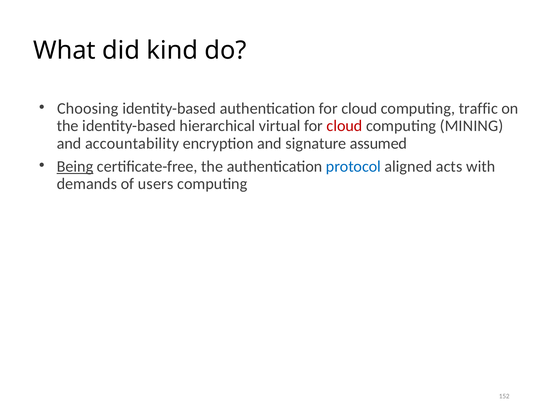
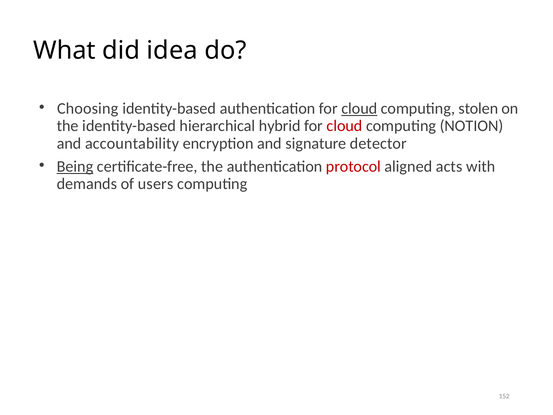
kind: kind -> idea
cloud at (359, 108) underline: none -> present
traffic: traffic -> stolen
virtual: virtual -> hybrid
MINING: MINING -> NOTION
assumed: assumed -> detector
protocol colour: blue -> red
